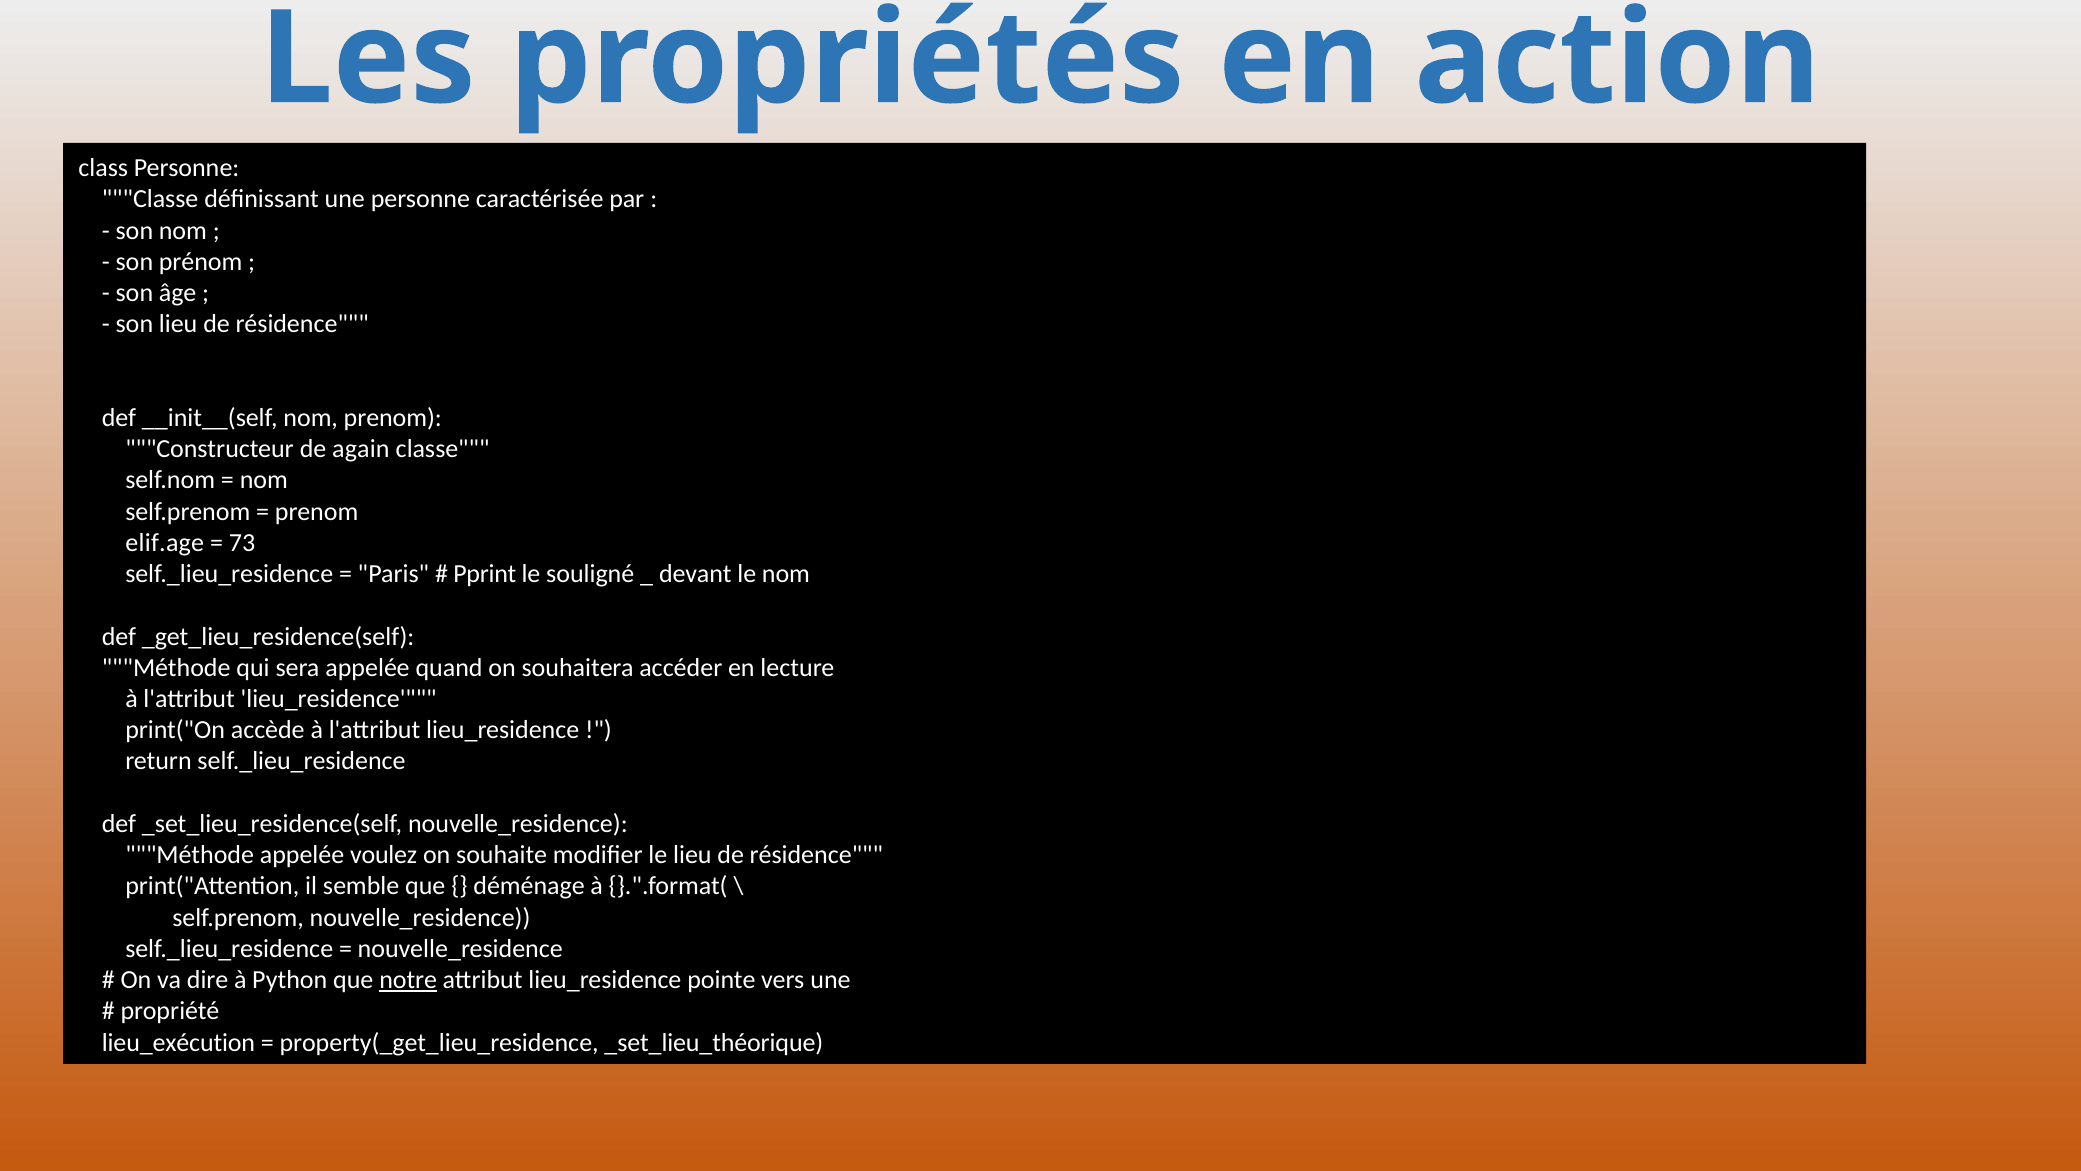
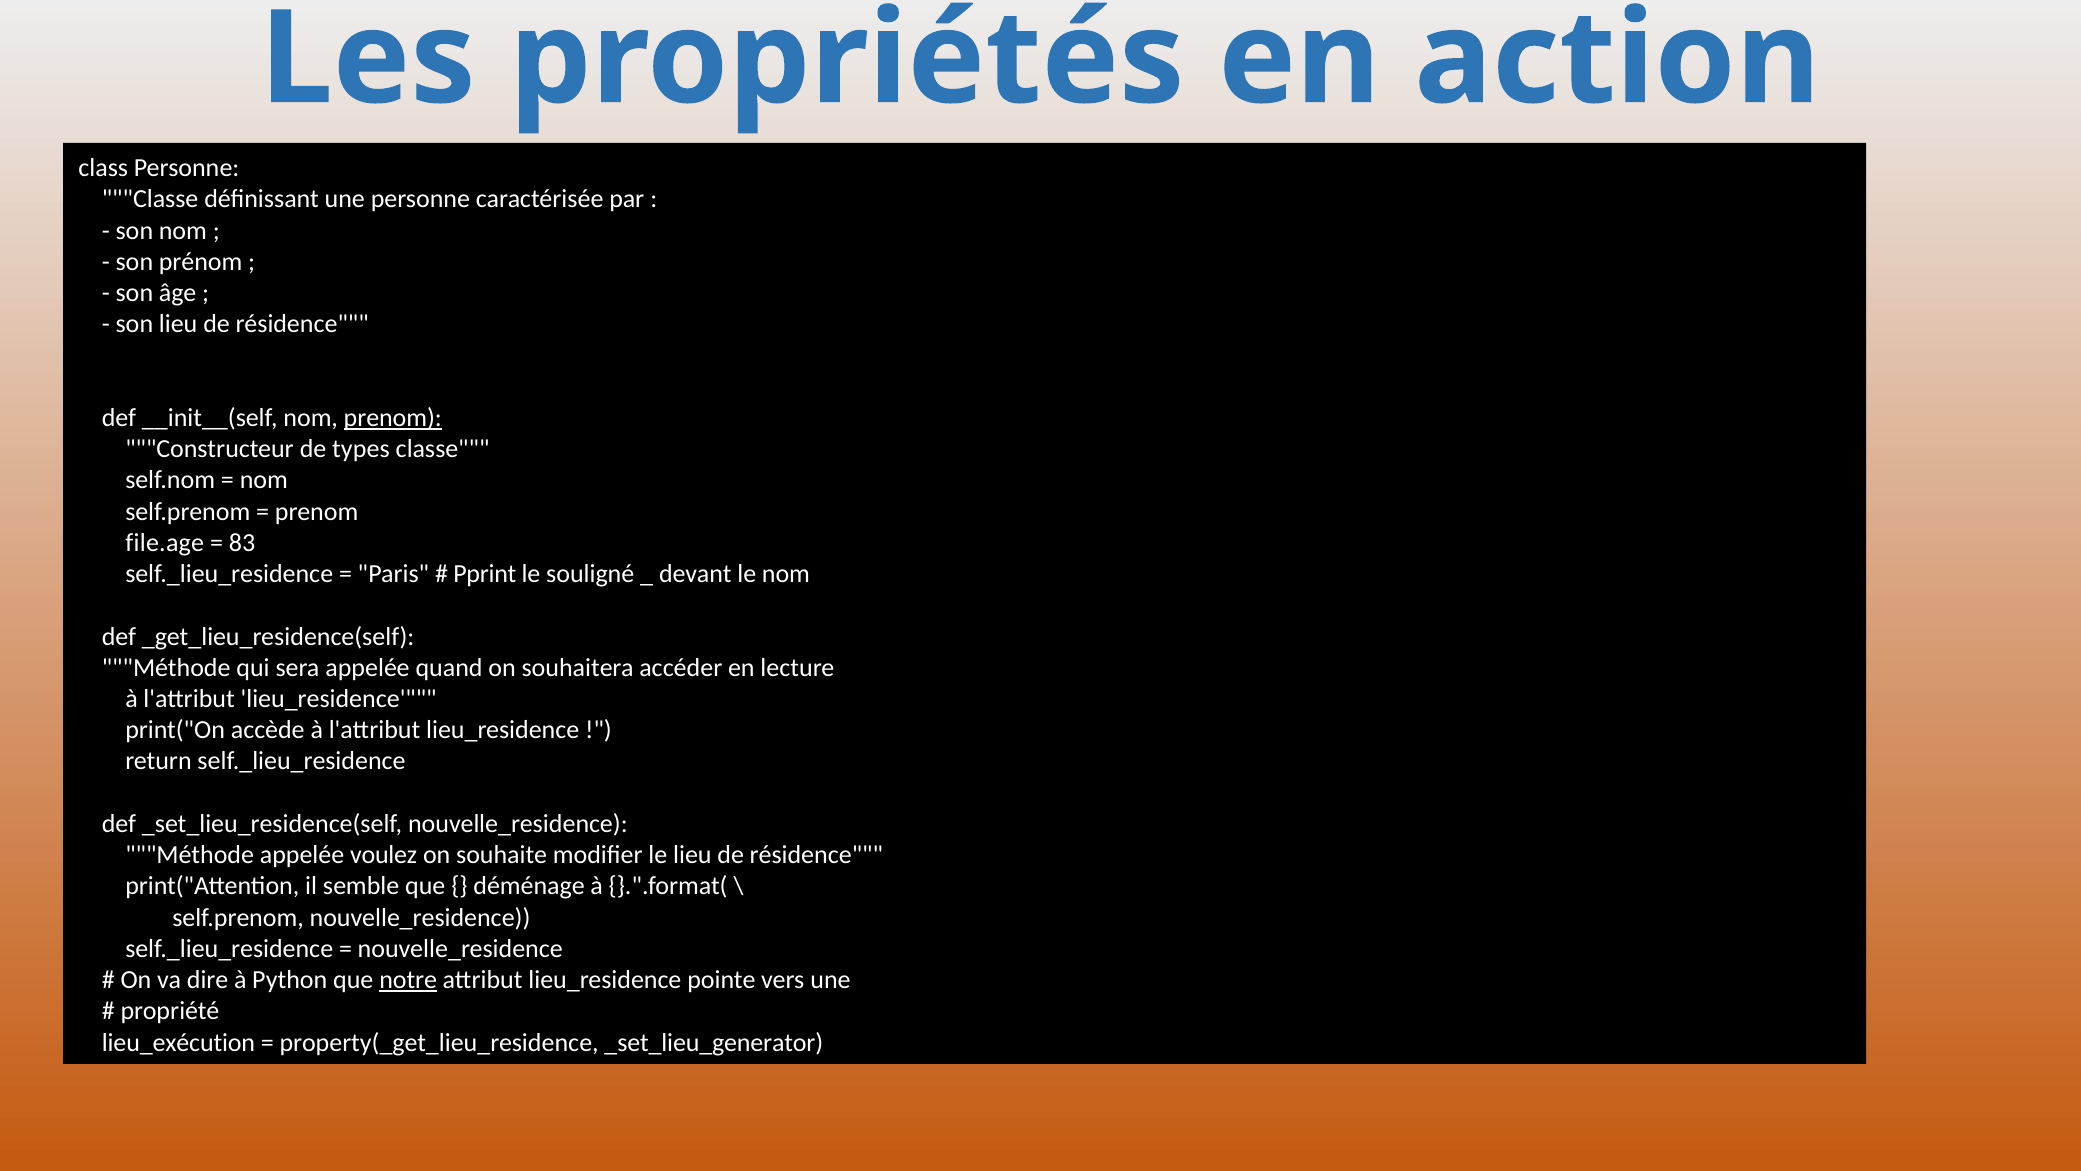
prenom at (393, 418) underline: none -> present
again: again -> types
elif.age: elif.age -> file.age
73: 73 -> 83
_set_lieu_théorique: _set_lieu_théorique -> _set_lieu_generator
